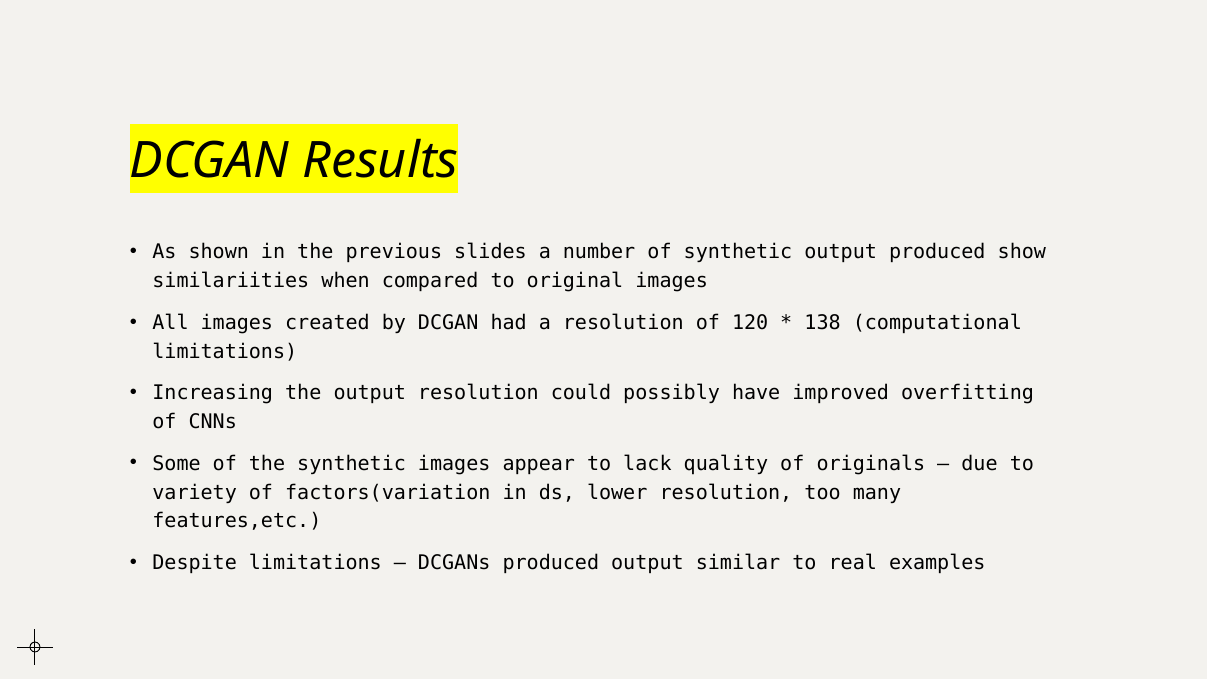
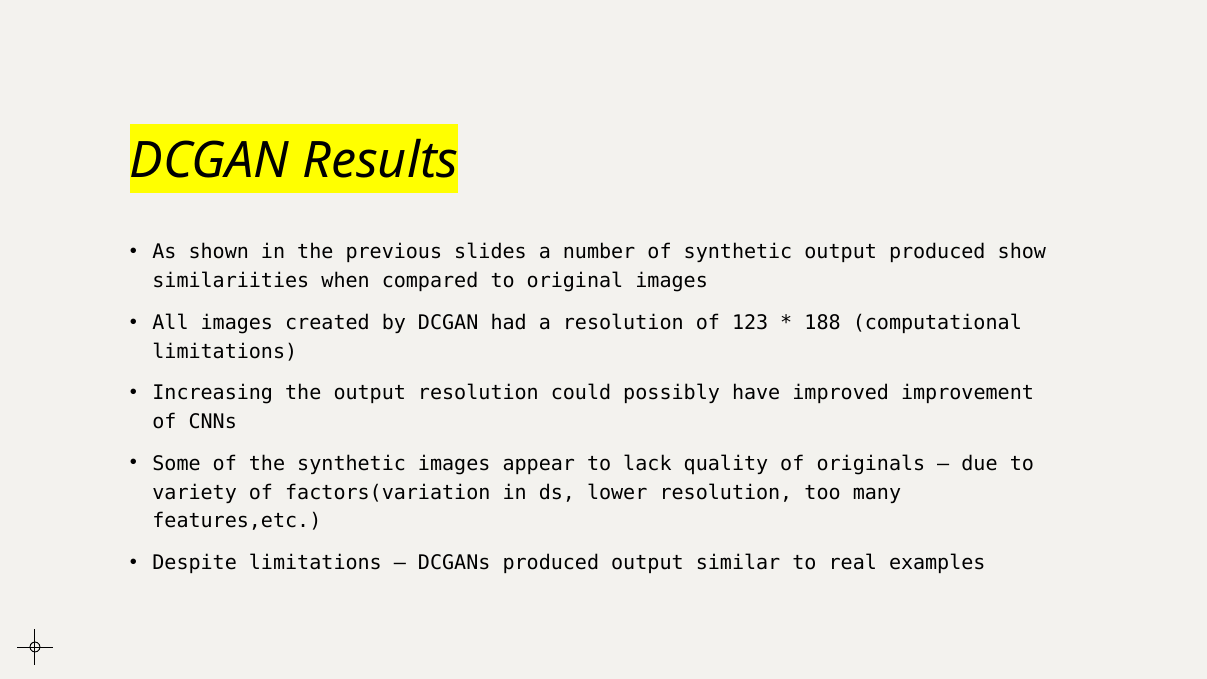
120: 120 -> 123
138: 138 -> 188
overfitting: overfitting -> improvement
